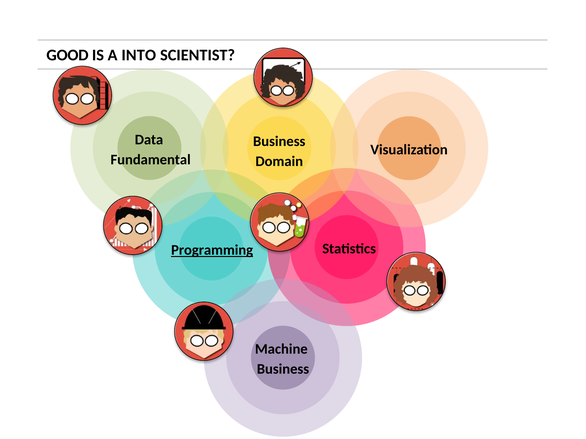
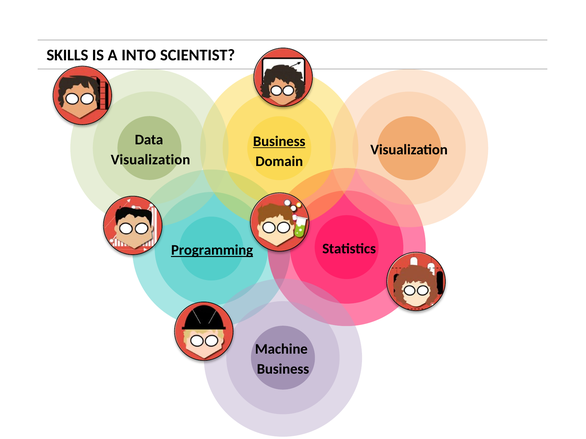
GOOD: GOOD -> SKILLS
Business at (279, 142) underline: none -> present
Fundamental at (151, 160): Fundamental -> Visualization
